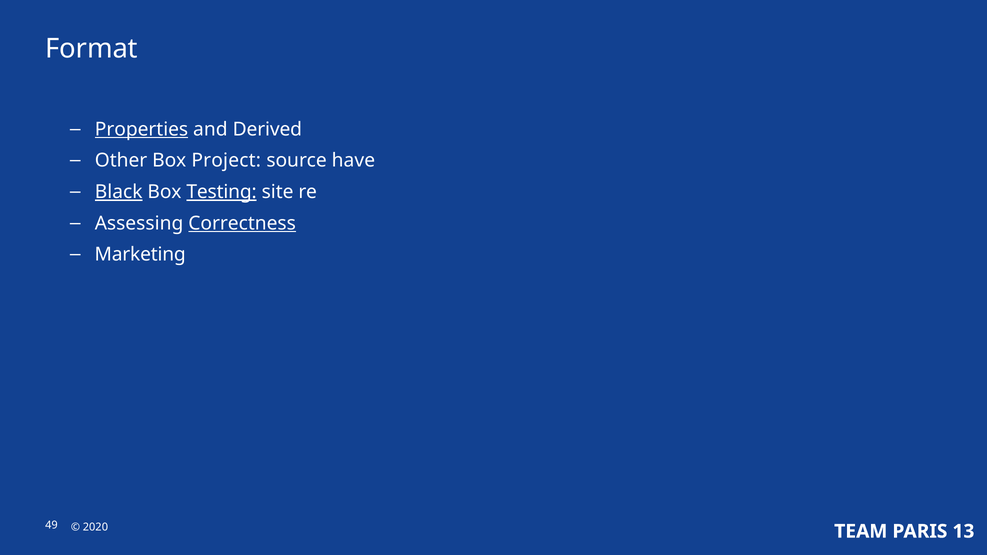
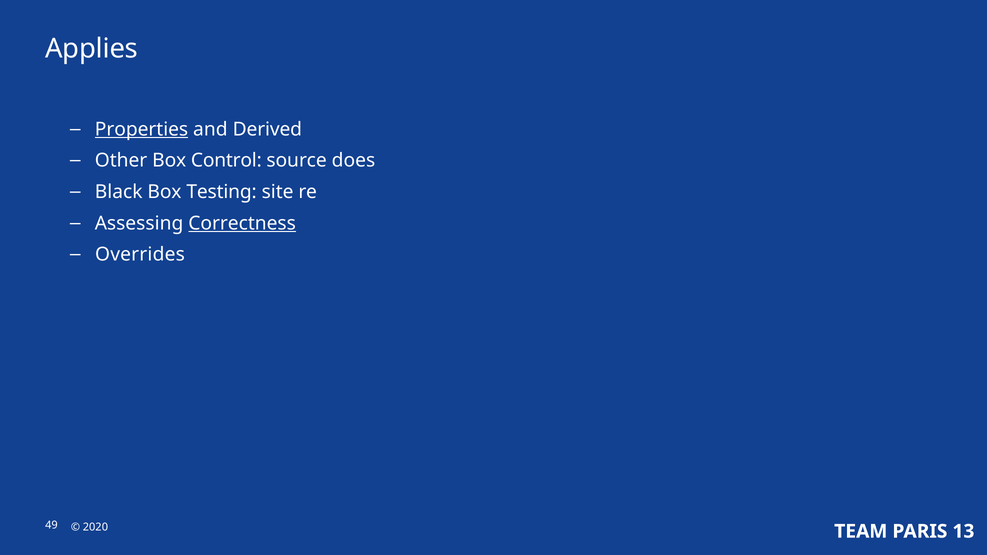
Format: Format -> Applies
Project: Project -> Control
have: have -> does
Black underline: present -> none
Testing underline: present -> none
Marketing: Marketing -> Overrides
